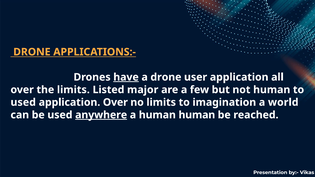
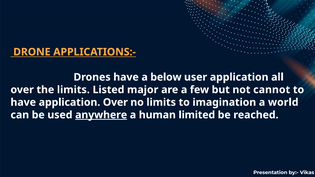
have at (126, 77) underline: present -> none
a drone: drone -> below
not human: human -> cannot
used at (23, 102): used -> have
human human: human -> limited
